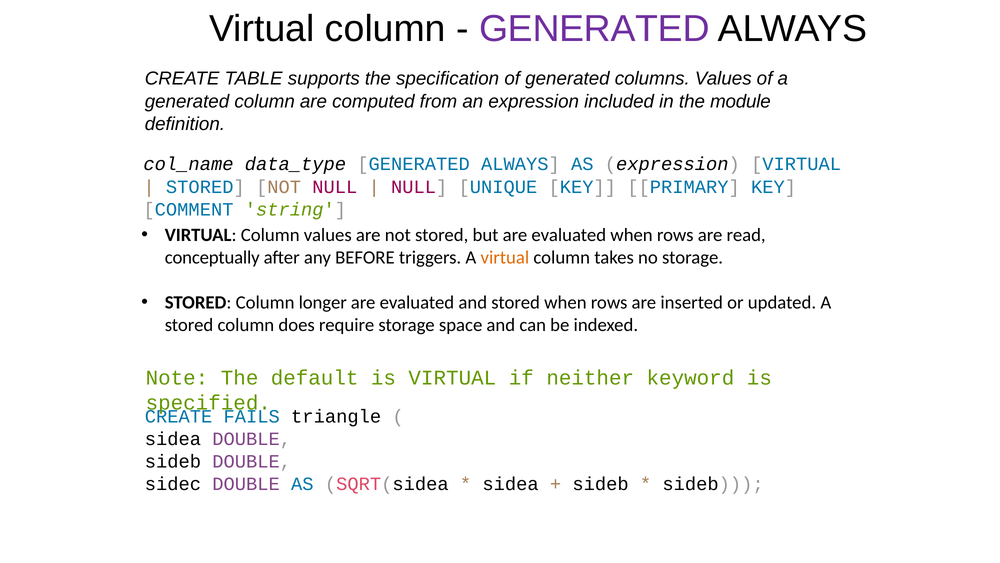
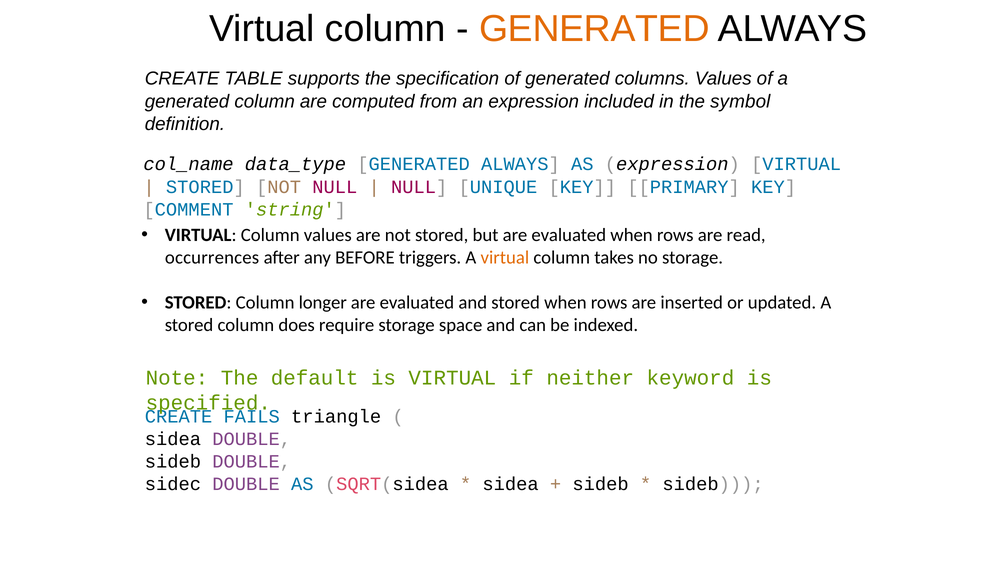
GENERATED at (594, 29) colour: purple -> orange
module: module -> symbol
conceptually: conceptually -> occurrences
